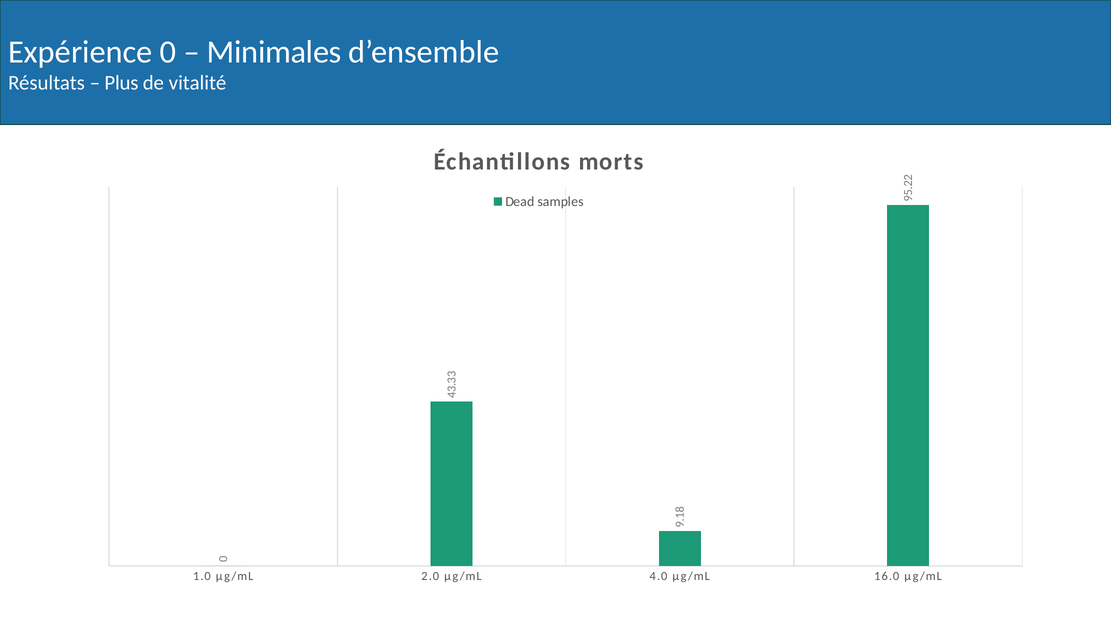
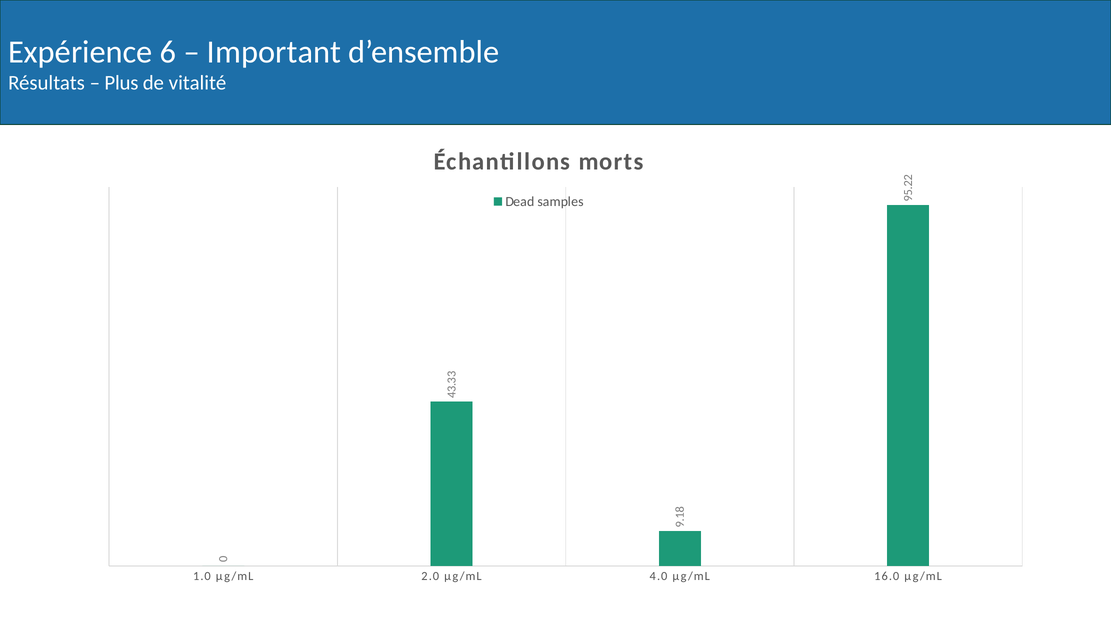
Expérience 0: 0 -> 6
Minimales: Minimales -> Important
